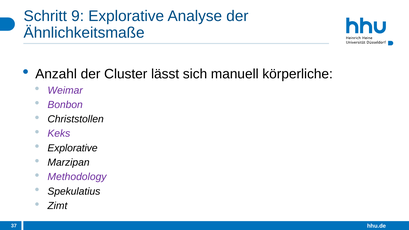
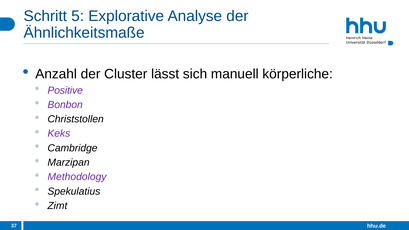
9: 9 -> 5
Weimar: Weimar -> Positive
Explorative at (73, 148): Explorative -> Cambridge
